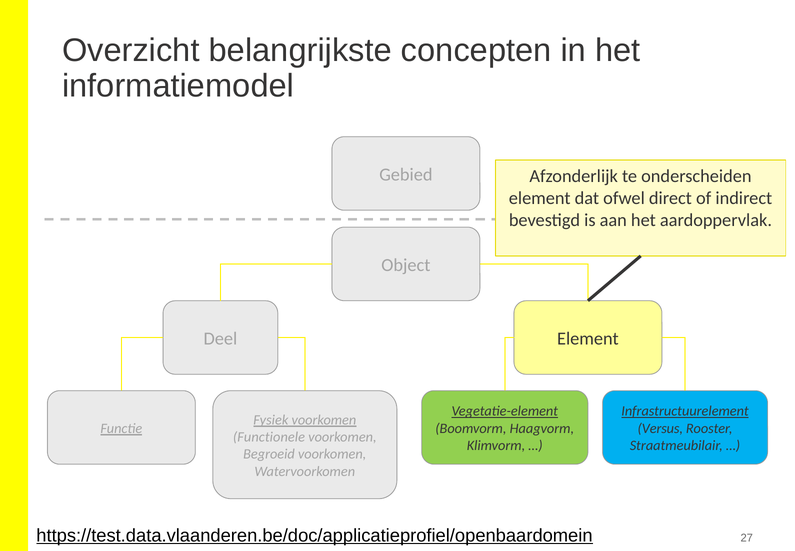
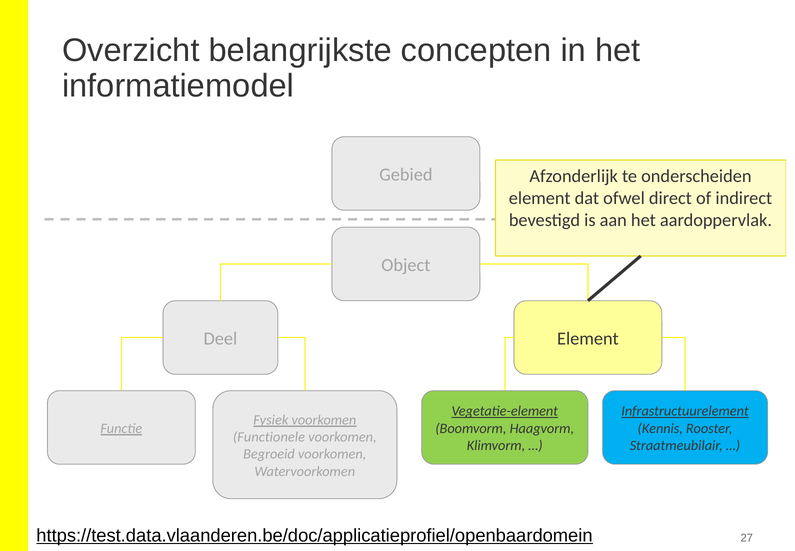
Versus: Versus -> Kennis
